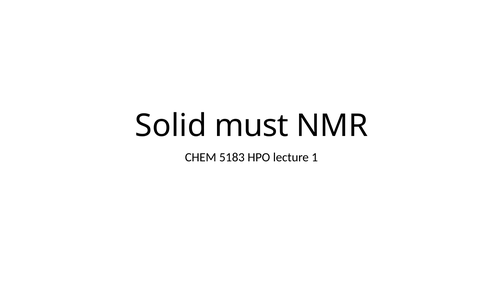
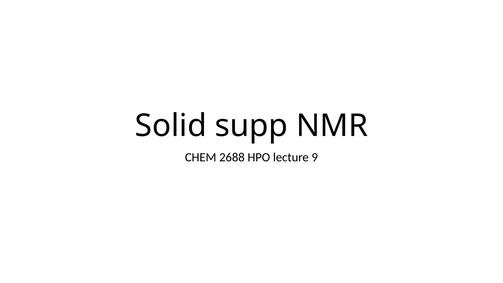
must: must -> supp
5183: 5183 -> 2688
1: 1 -> 9
